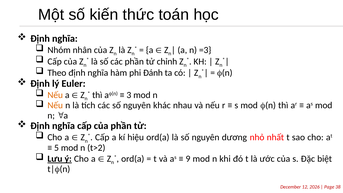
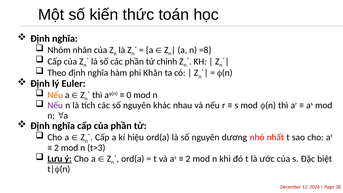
=3: =3 -> =8
Đánh: Đánh -> Khăn
3: 3 -> 0
Nếu at (55, 105) colour: orange -> purple
5 at (57, 148): 5 -> 2
t>2: t>2 -> t>3
9 at (188, 159): 9 -> 2
